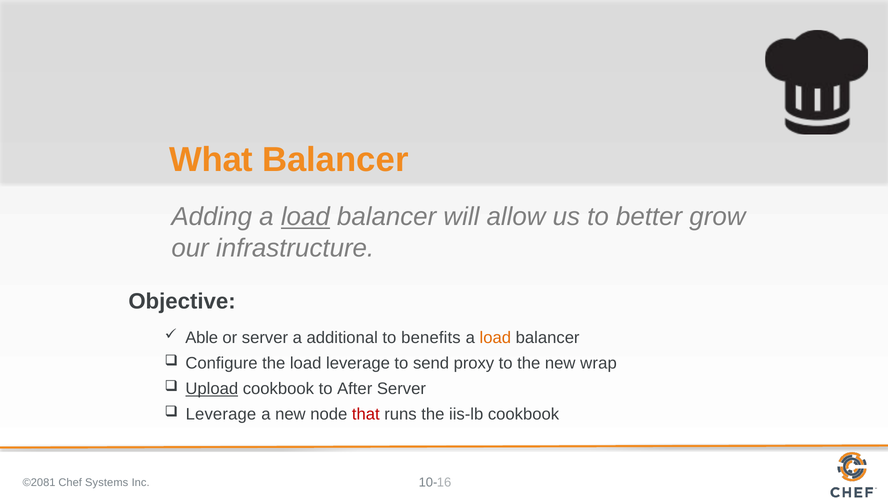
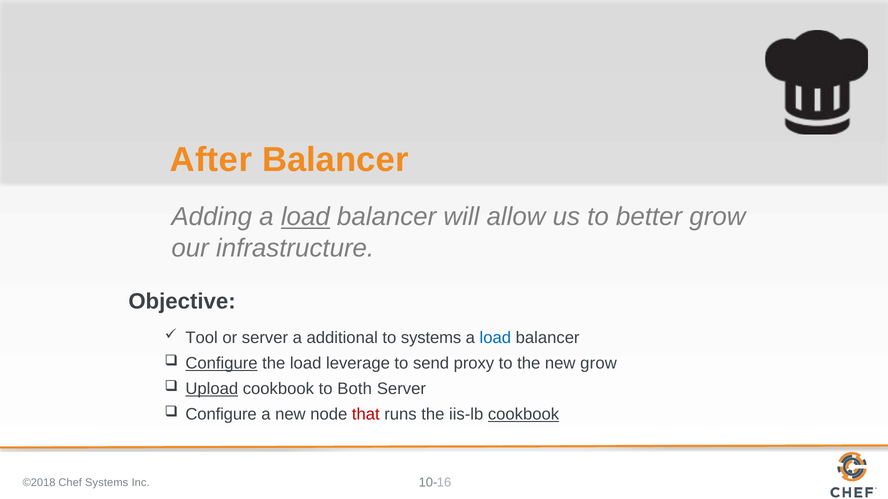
What: What -> After
Able: Able -> Tool
to benefits: benefits -> systems
load at (495, 338) colour: orange -> blue
Configure at (221, 364) underline: none -> present
new wrap: wrap -> grow
After: After -> Both
Leverage at (221, 415): Leverage -> Configure
cookbook at (524, 415) underline: none -> present
©2081: ©2081 -> ©2018
